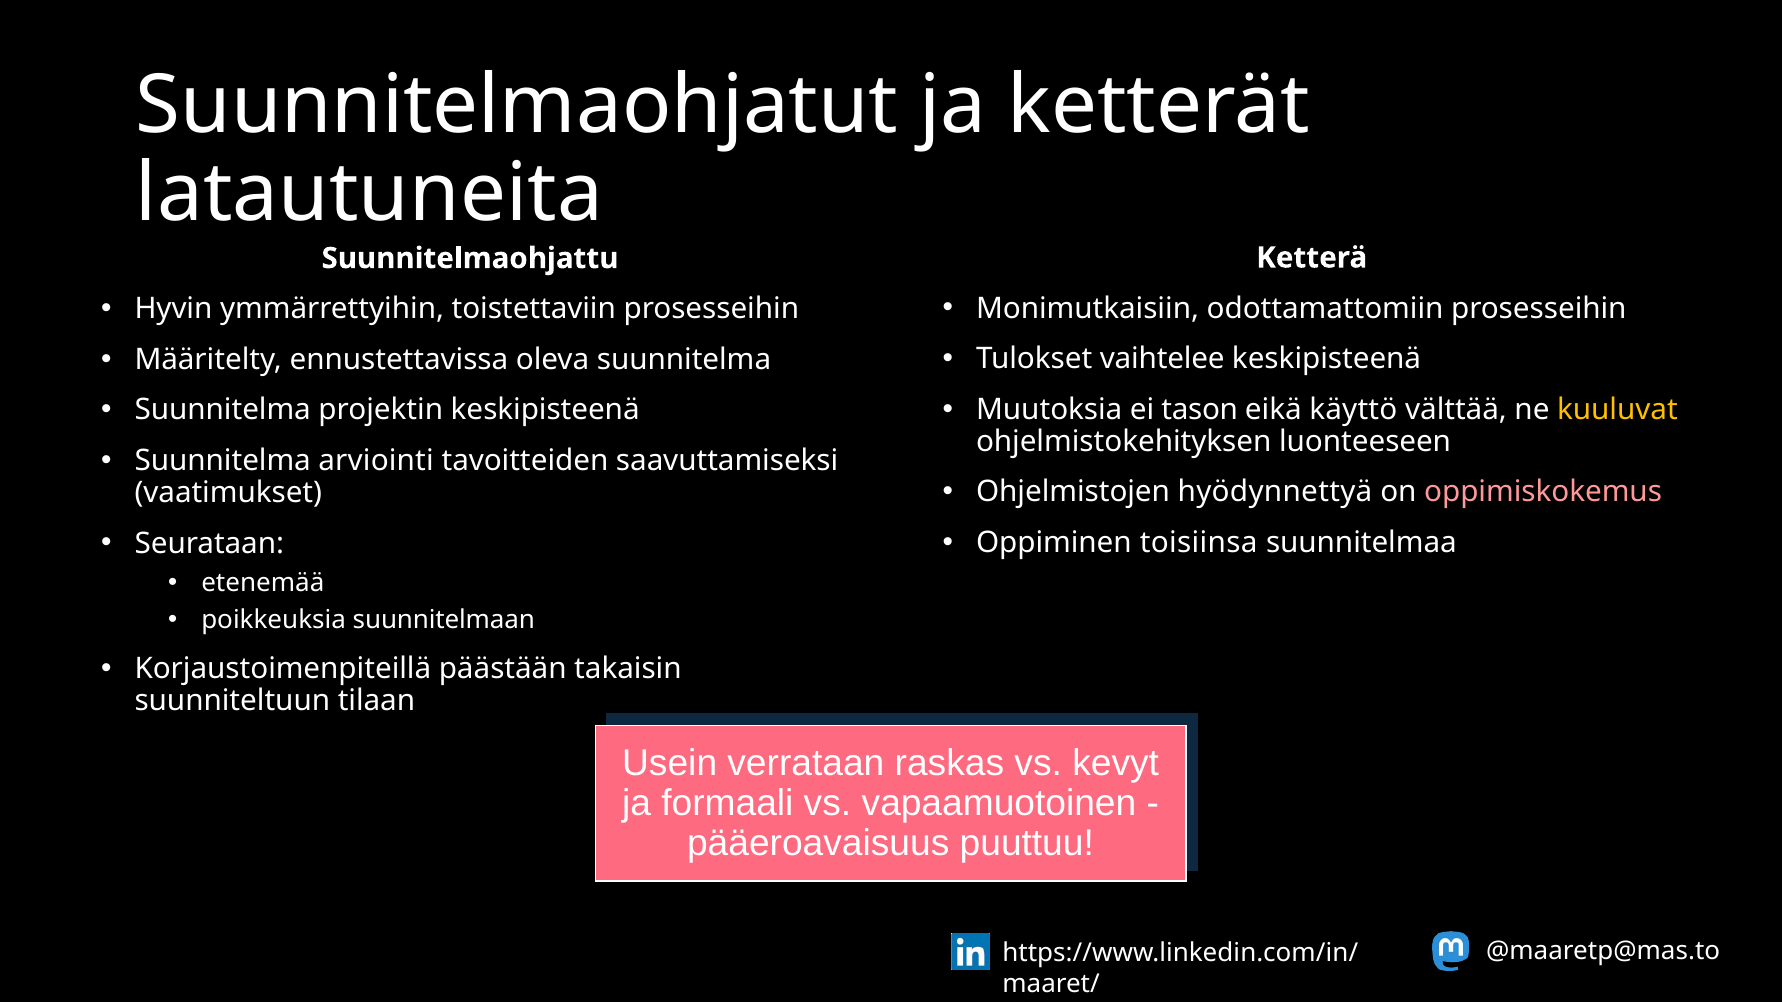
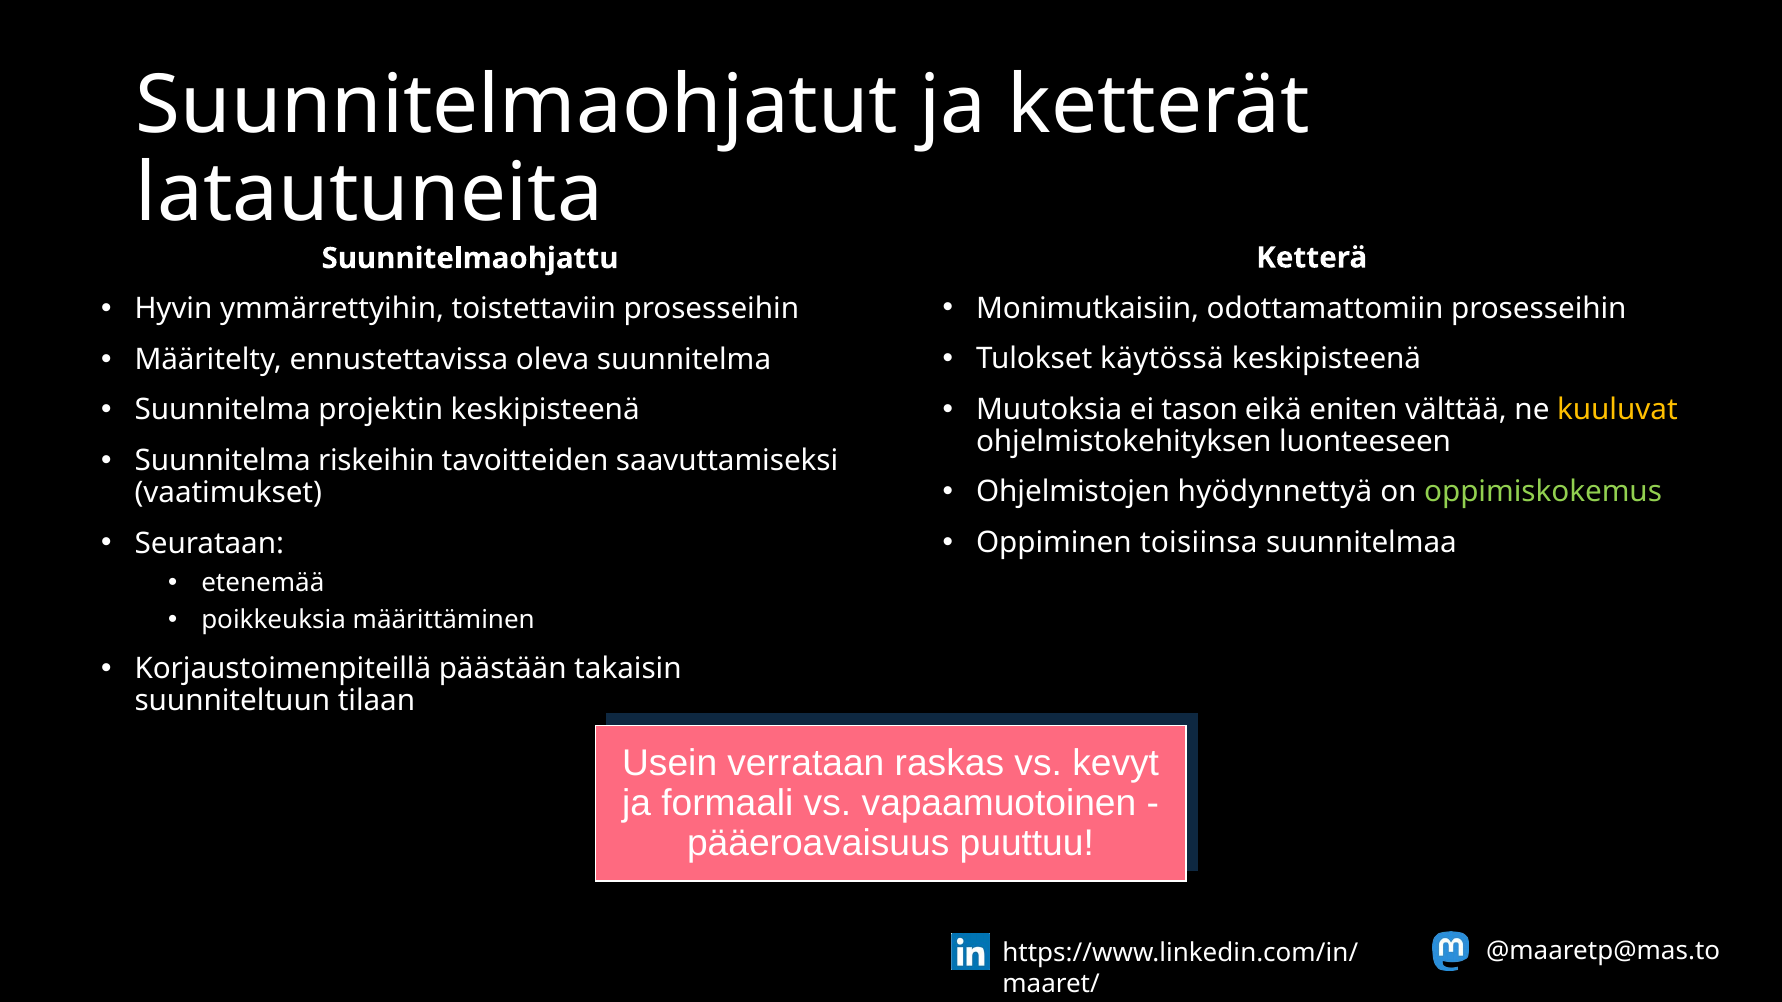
vaihtelee: vaihtelee -> käytössä
käyttö: käyttö -> eniten
arviointi: arviointi -> riskeihin
oppimiskokemus colour: pink -> light green
suunnitelmaan: suunnitelmaan -> määrittäminen
